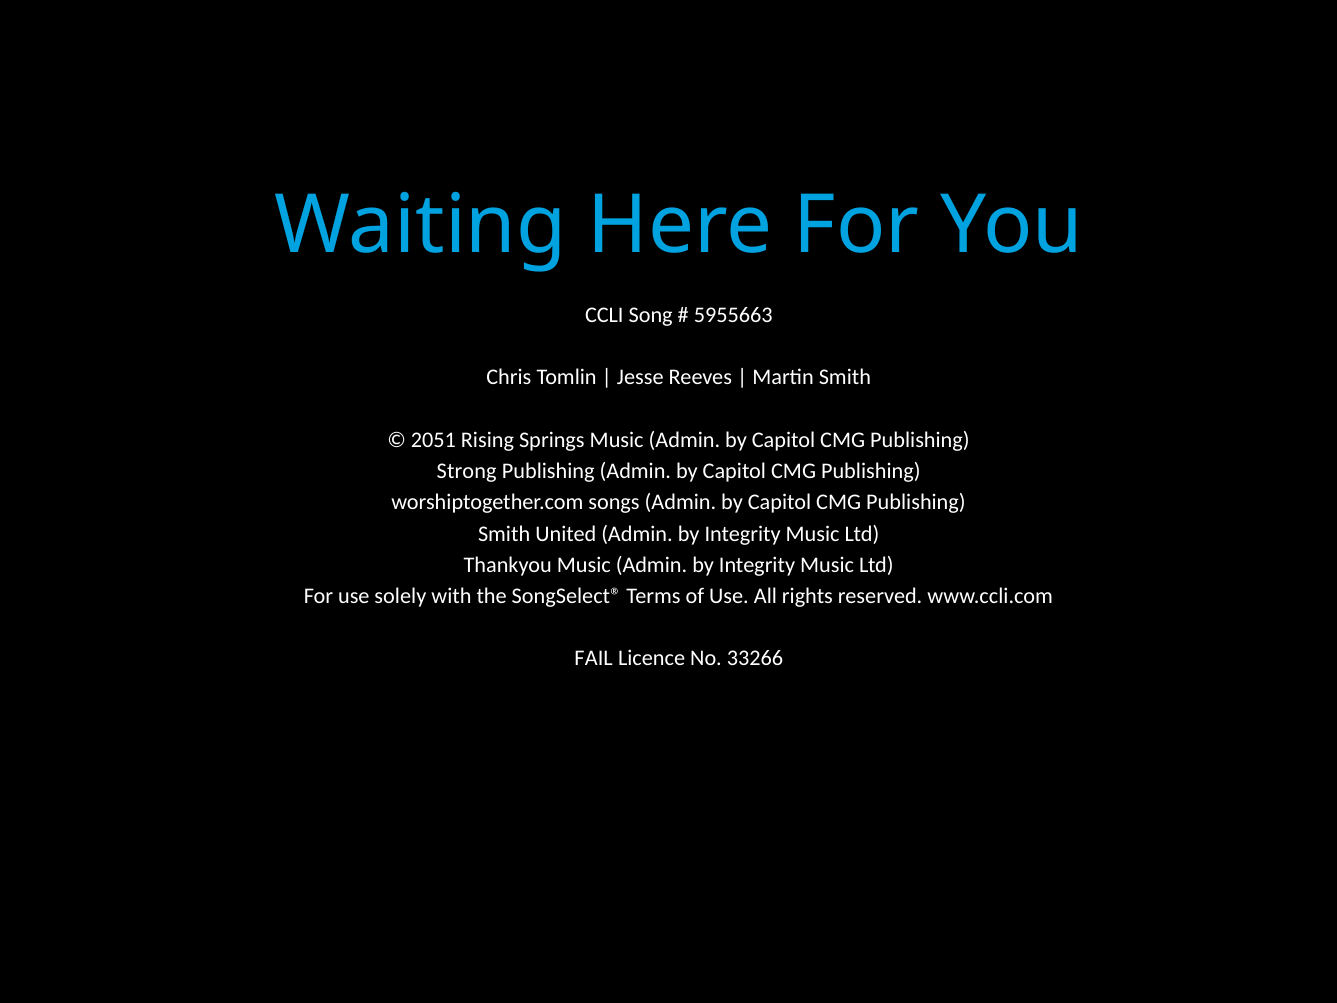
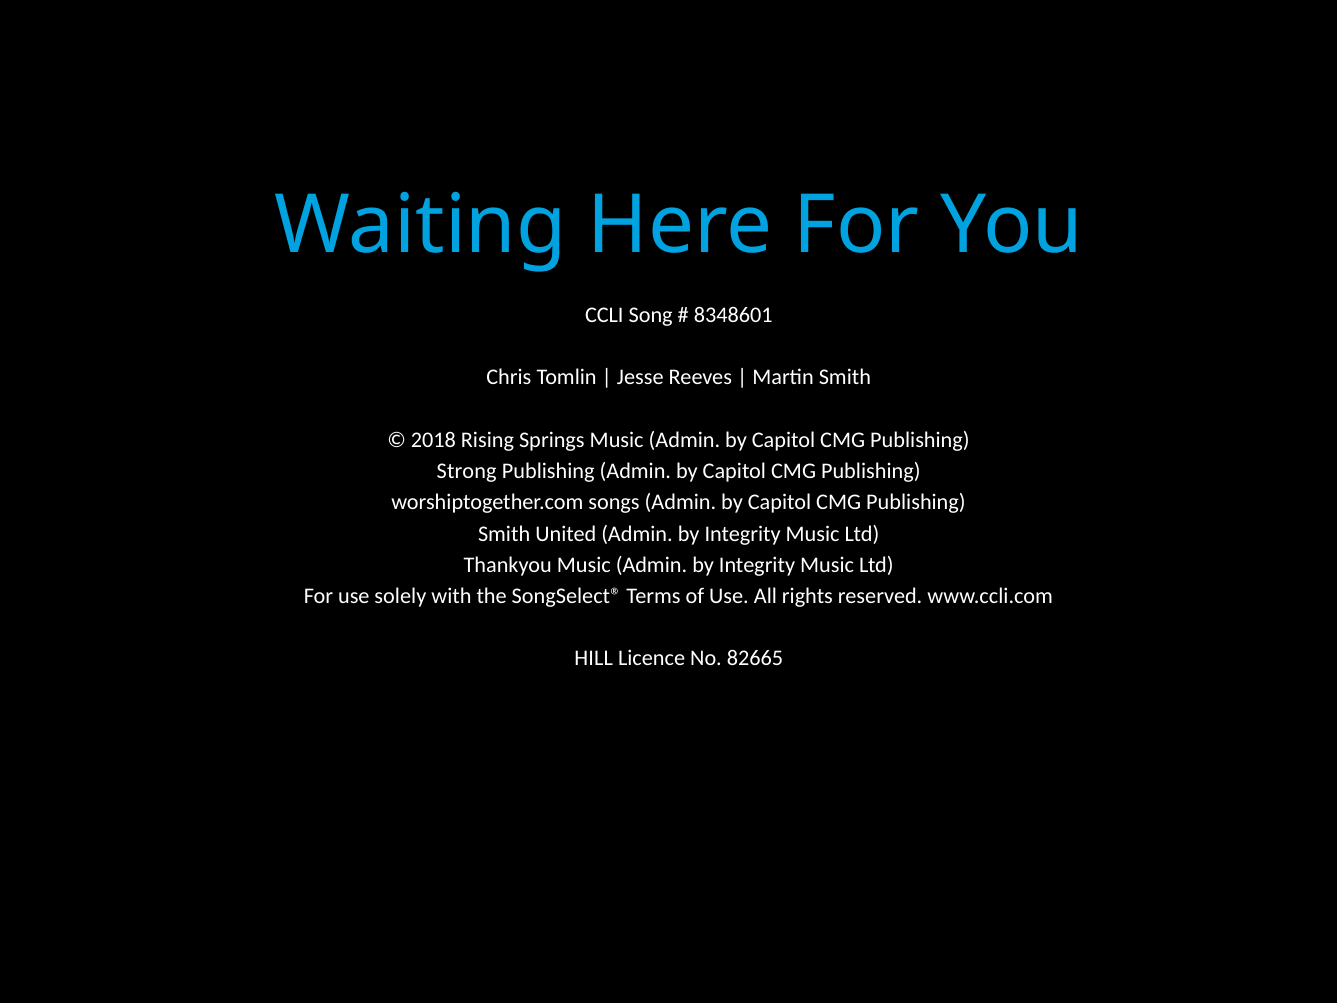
5955663: 5955663 -> 8348601
2051: 2051 -> 2018
FAIL: FAIL -> HILL
33266: 33266 -> 82665
